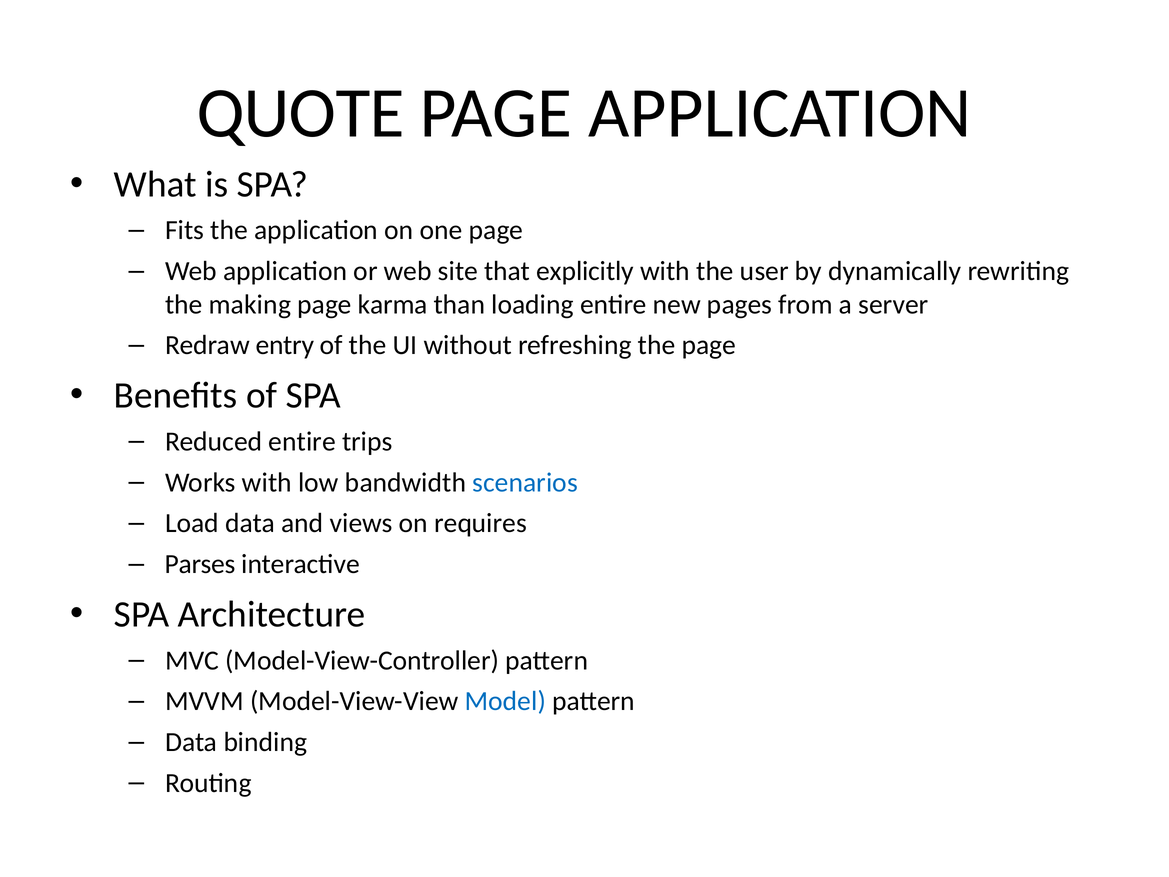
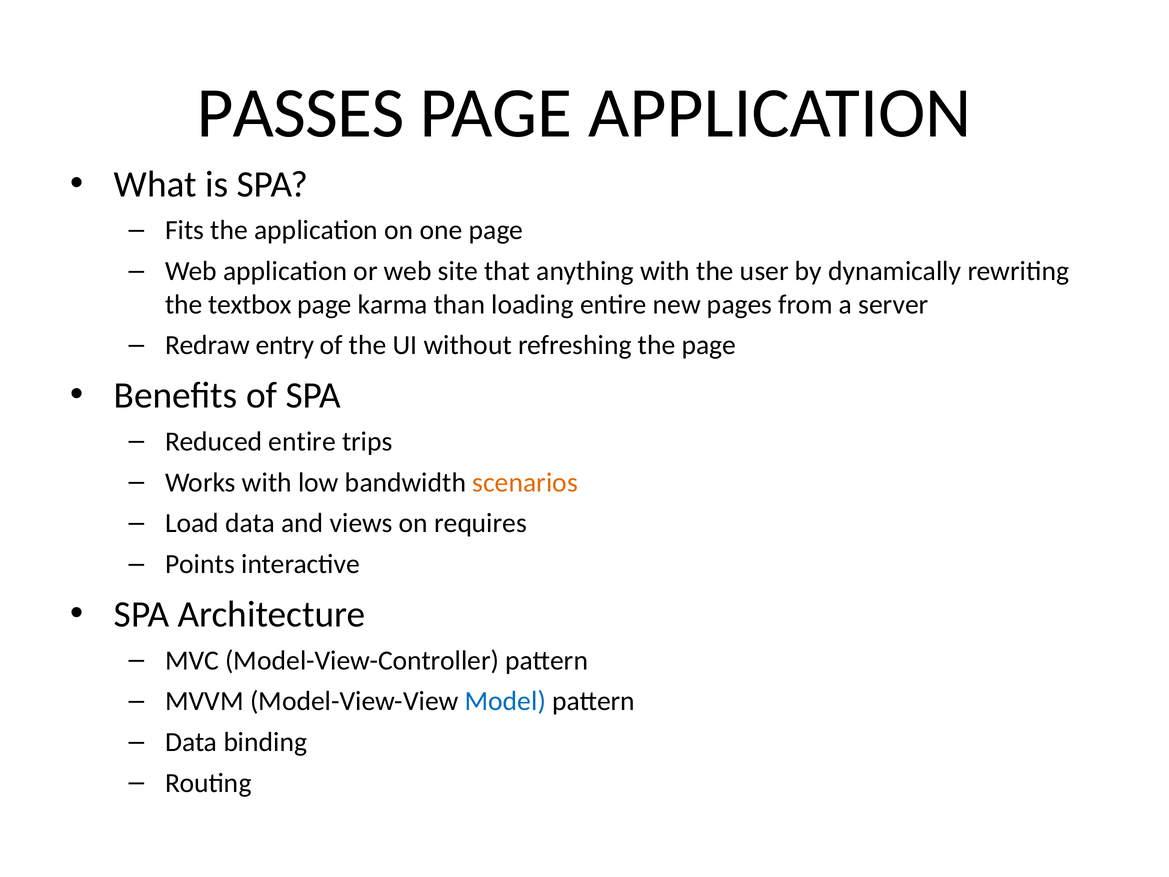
QUOTE: QUOTE -> PASSES
explicitly: explicitly -> anything
making: making -> textbox
scenarios colour: blue -> orange
Parses: Parses -> Points
